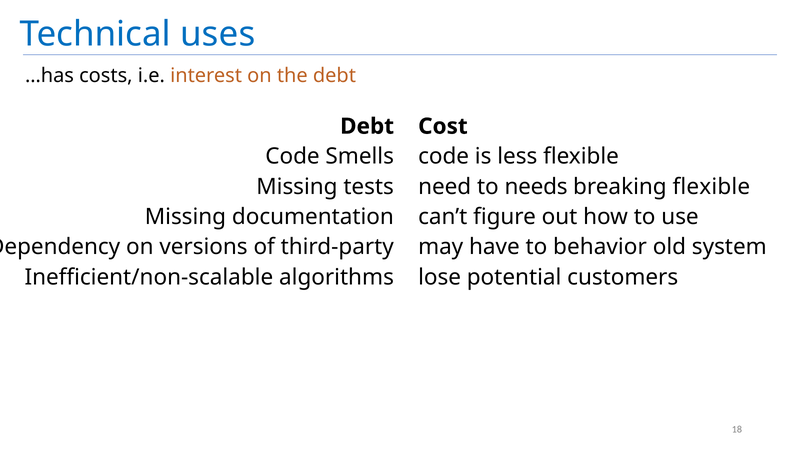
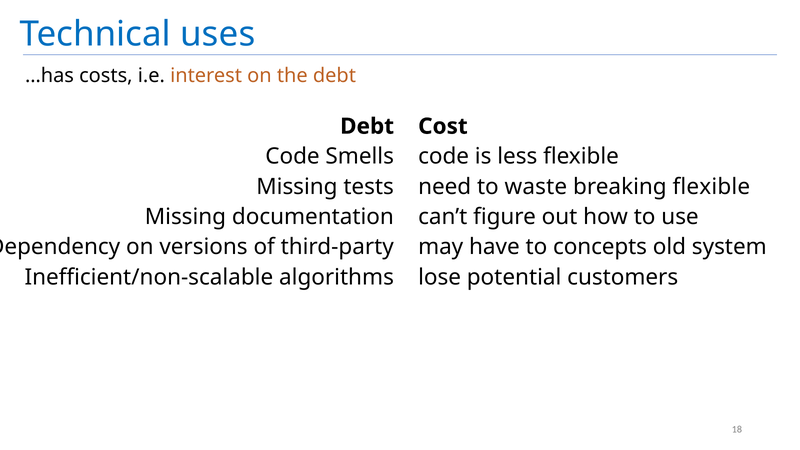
needs: needs -> waste
behavior: behavior -> concepts
